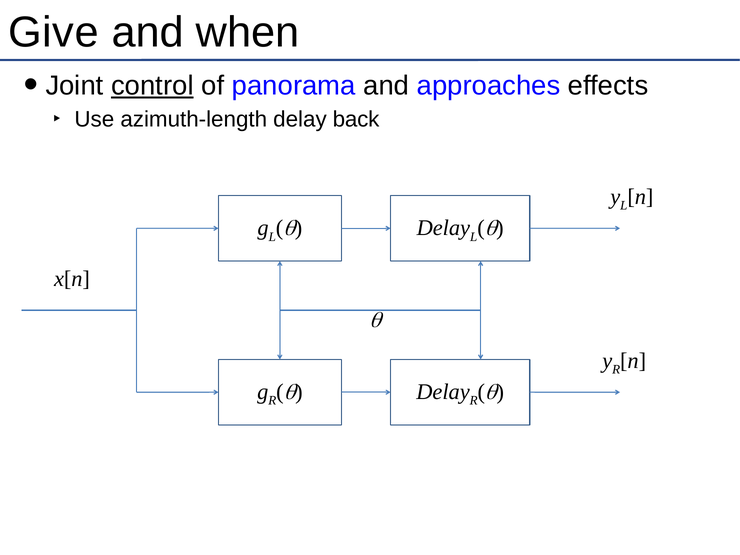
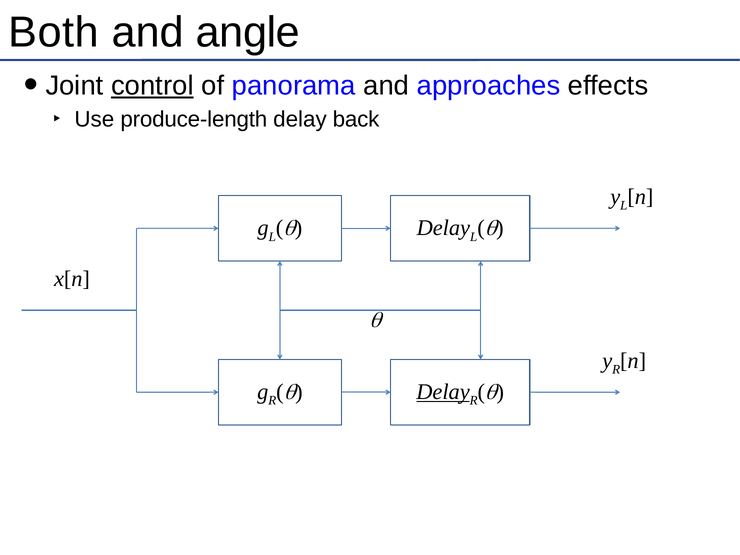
Give: Give -> Both
when: when -> angle
azimuth-length: azimuth-length -> produce-length
Delay at (443, 392) underline: none -> present
